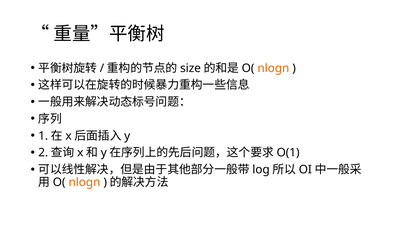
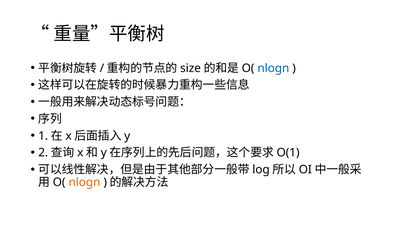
nlogn at (273, 68) colour: orange -> blue
